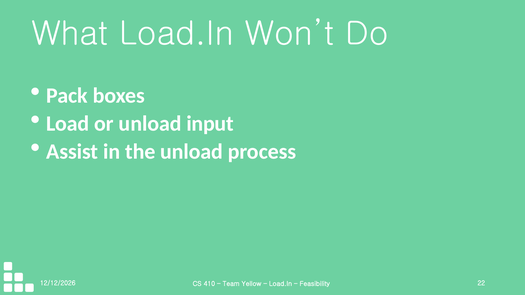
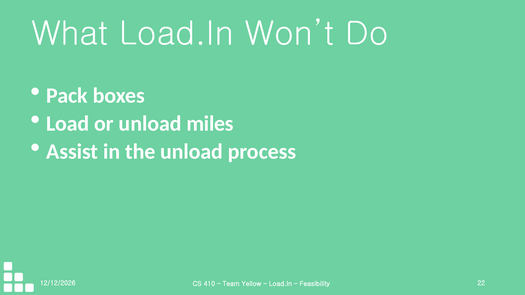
input: input -> miles
